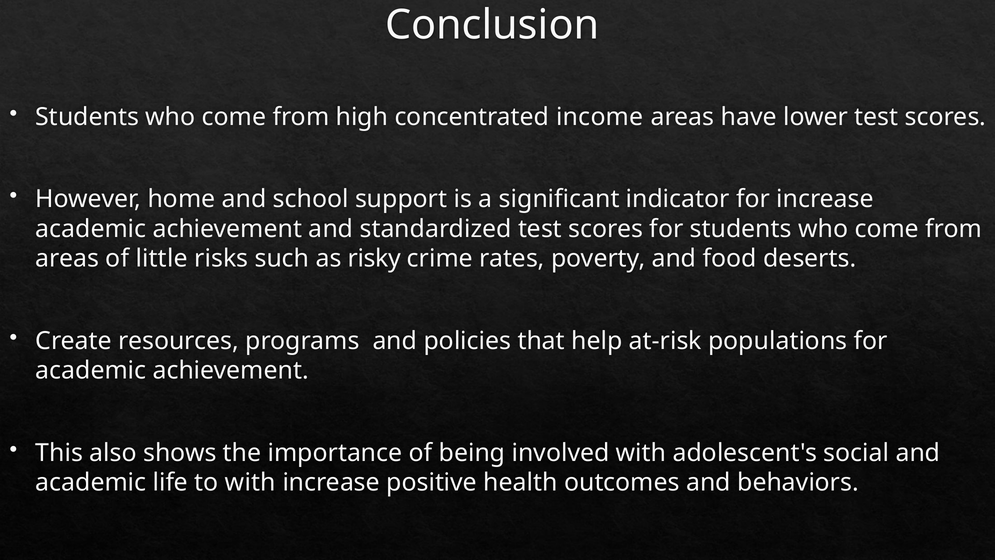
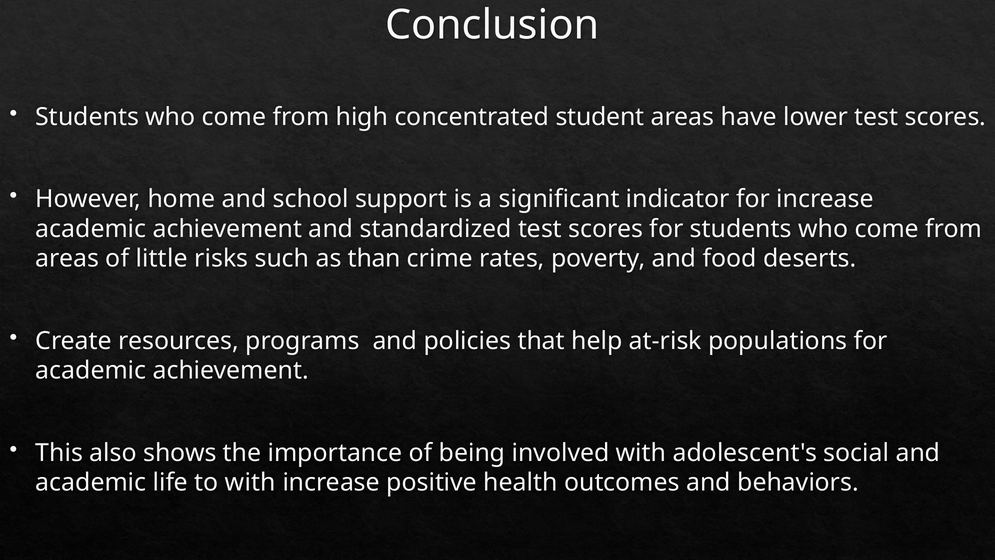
income: income -> student
risky: risky -> than
